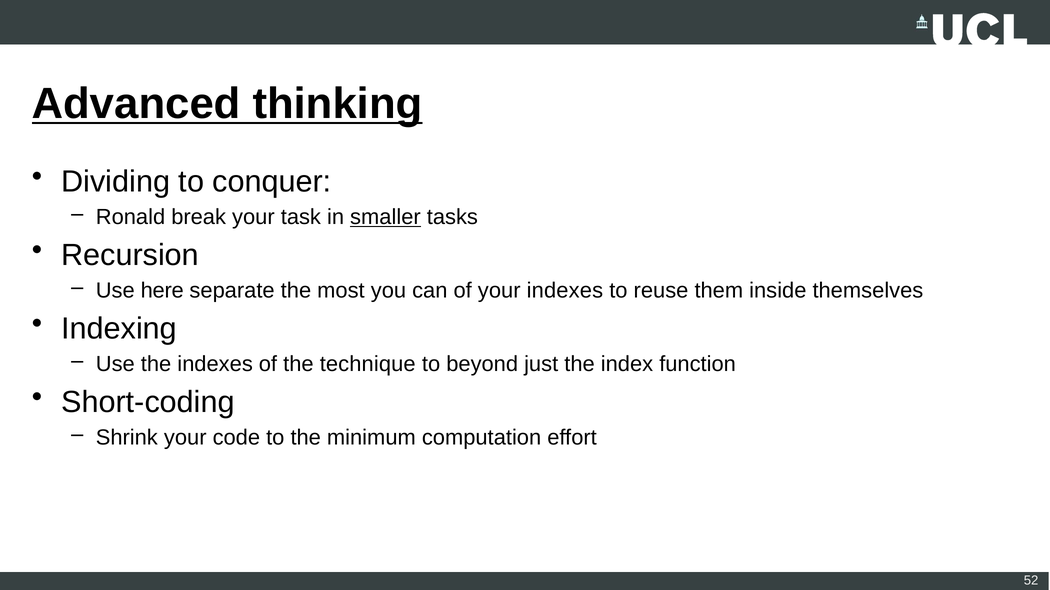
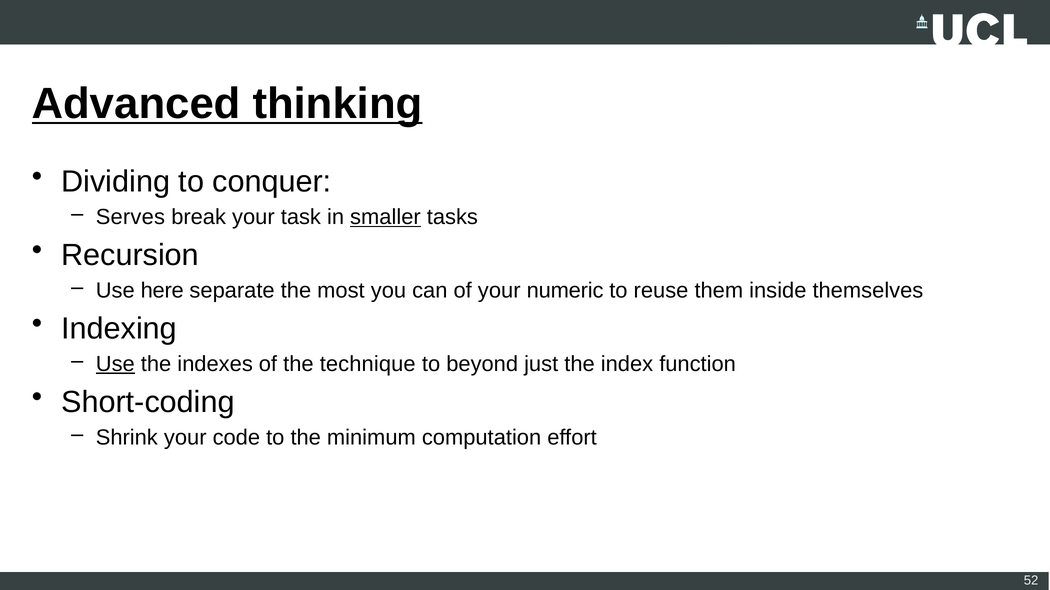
Ronald: Ronald -> Serves
your indexes: indexes -> numeric
Use at (115, 364) underline: none -> present
